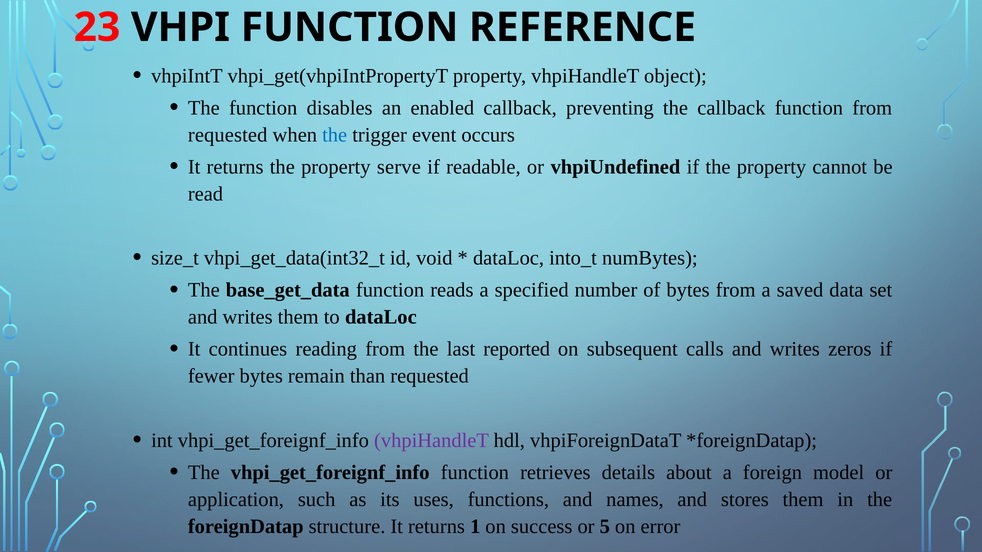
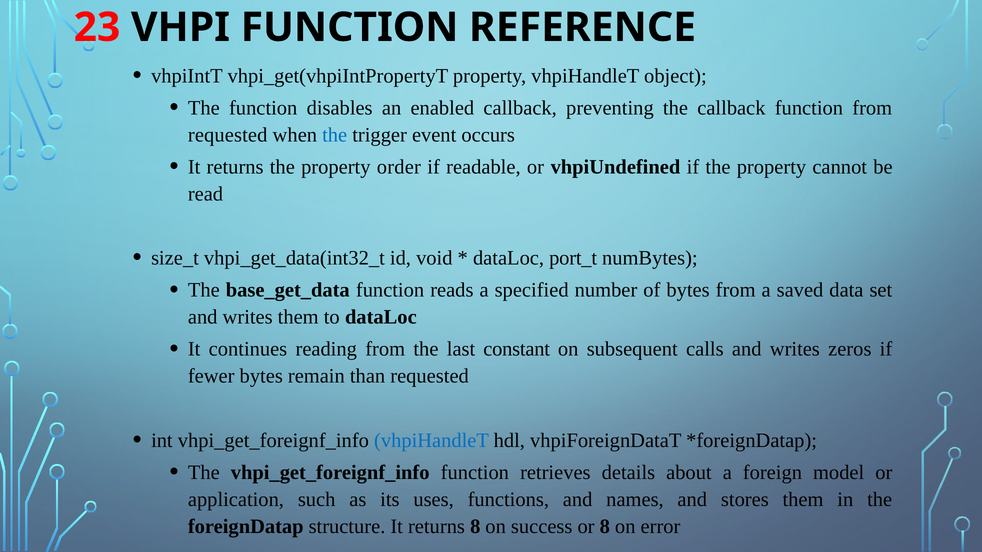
serve: serve -> order
into_t: into_t -> port_t
reported: reported -> constant
vhpiHandleT at (431, 441) colour: purple -> blue
returns 1: 1 -> 8
or 5: 5 -> 8
